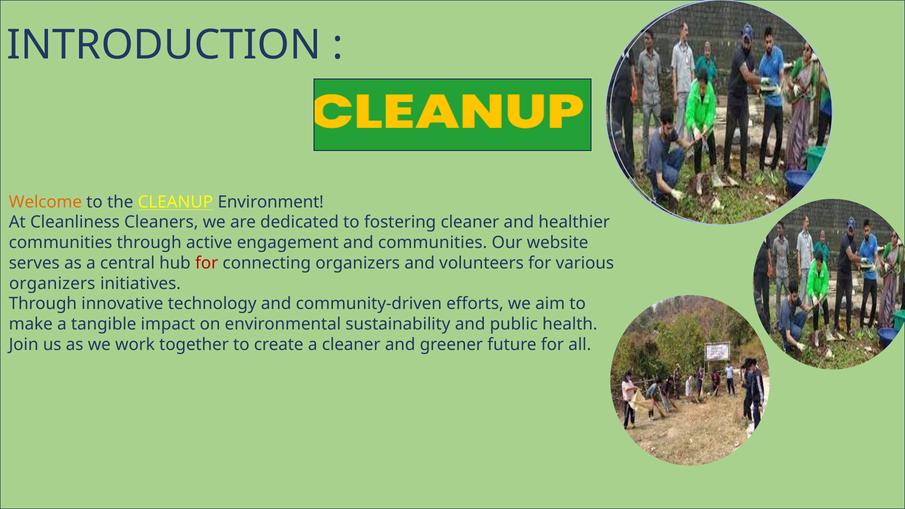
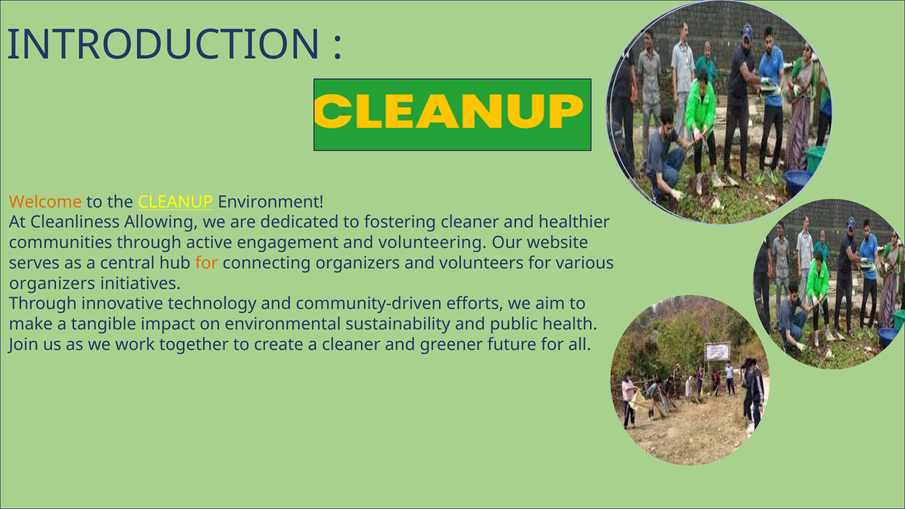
Cleaners: Cleaners -> Allowing
and communities: communities -> volunteering
for at (207, 263) colour: red -> orange
